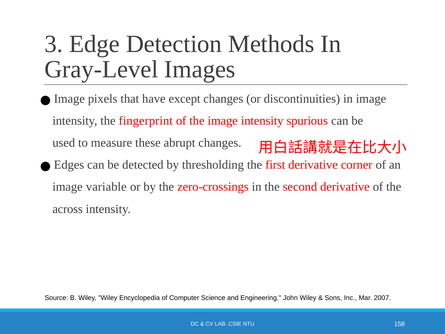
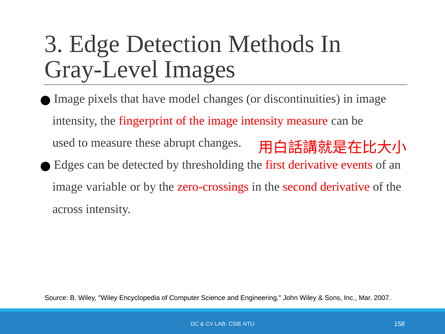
except: except -> model
intensity spurious: spurious -> measure
corner: corner -> events
